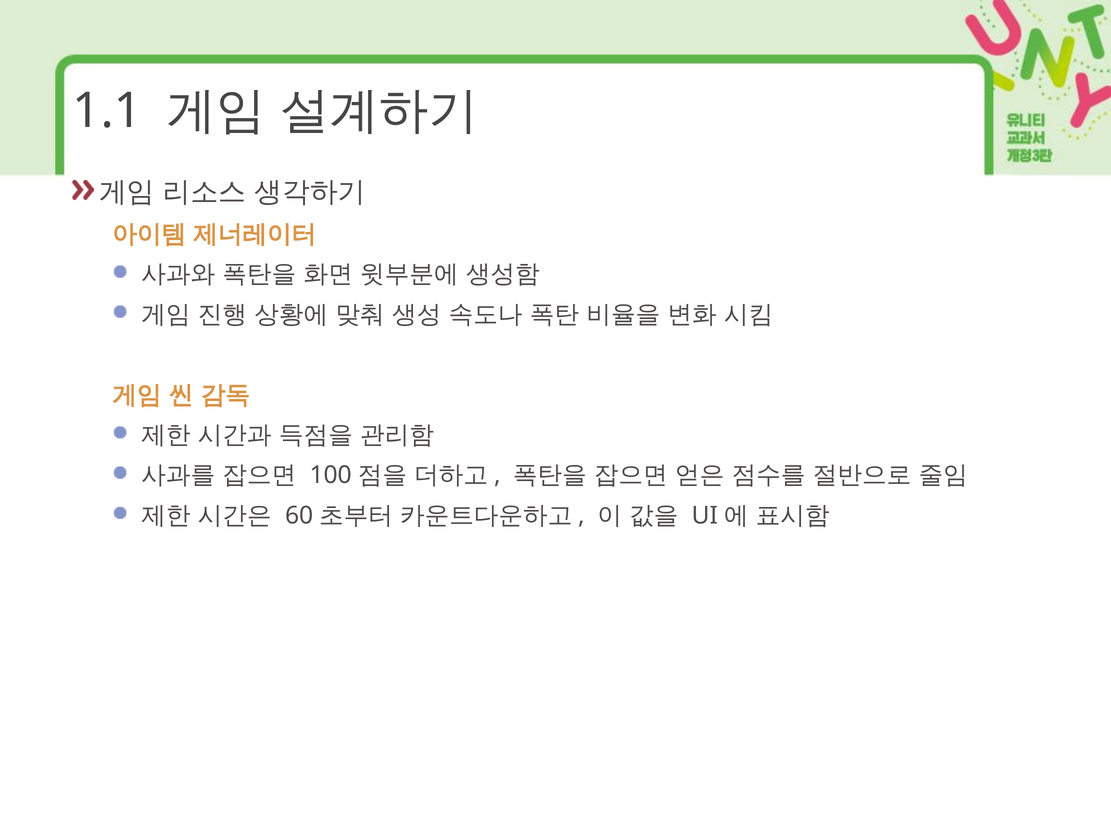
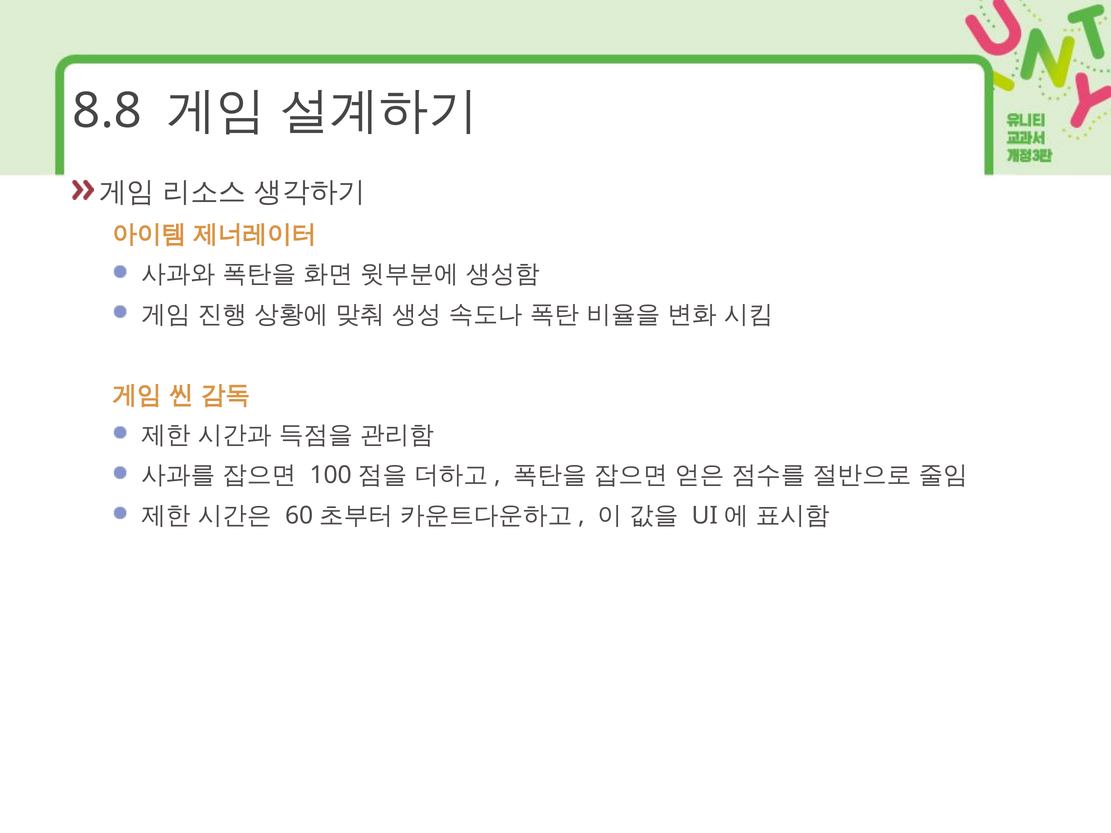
1.1: 1.1 -> 8.8
